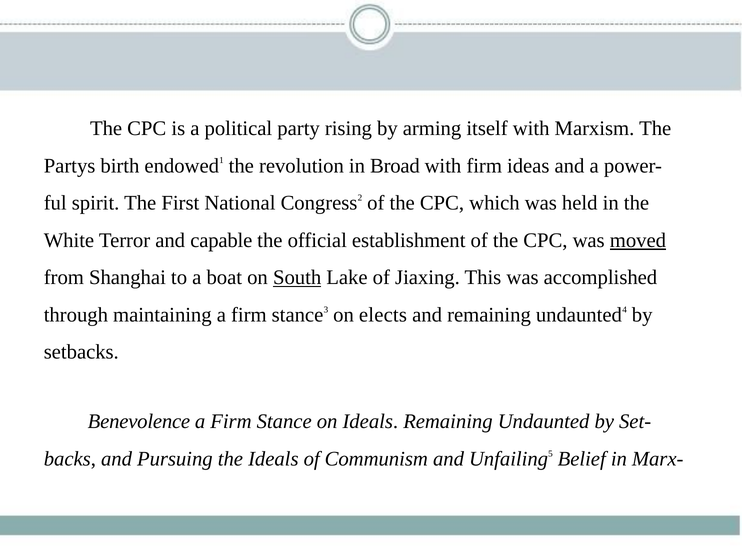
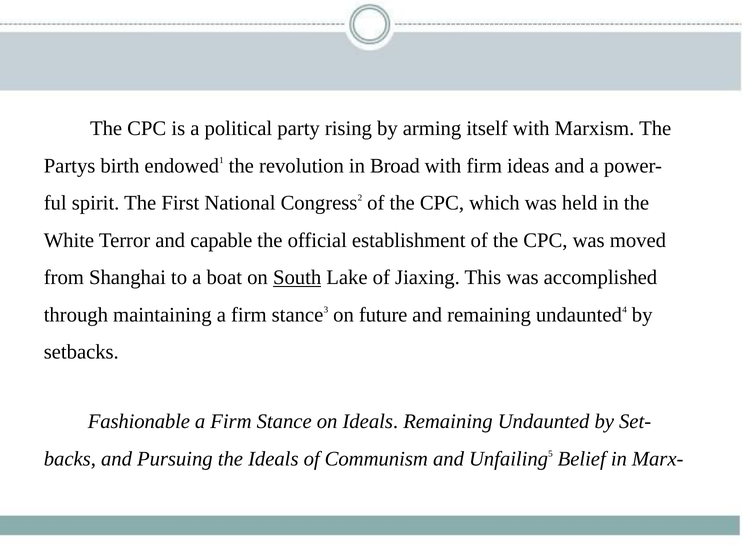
moved underline: present -> none
elects: elects -> future
Benevolence: Benevolence -> Fashionable
